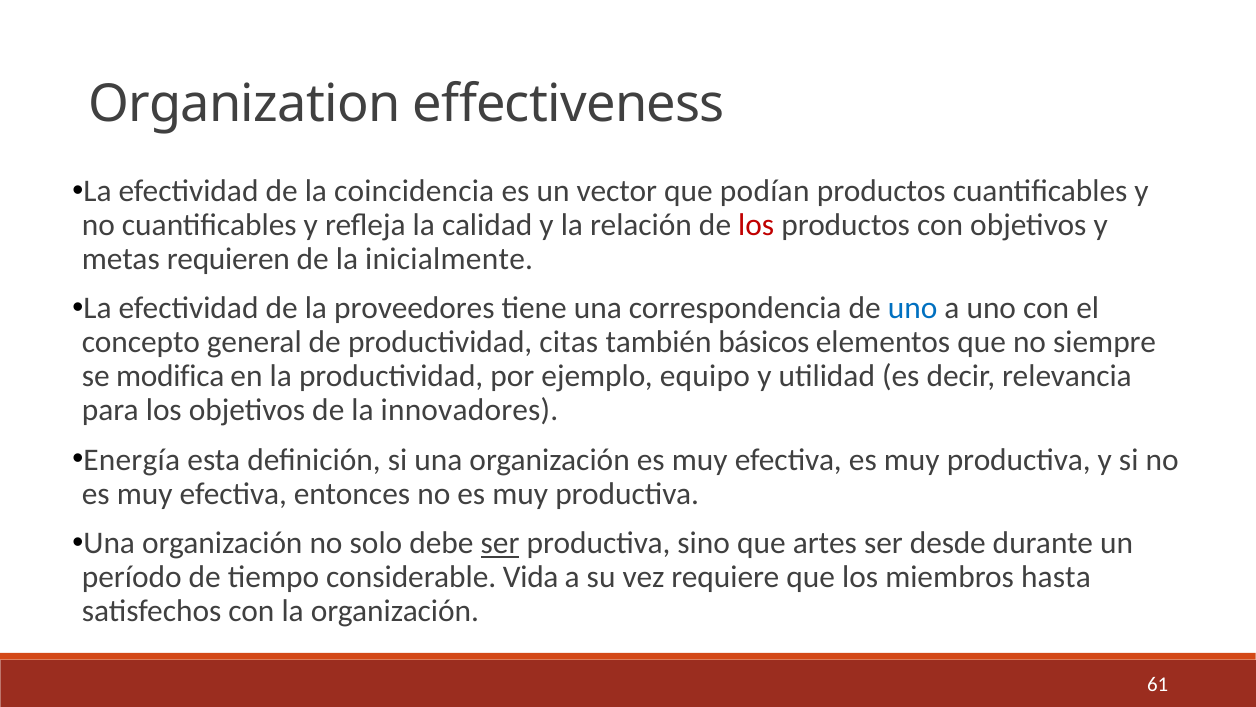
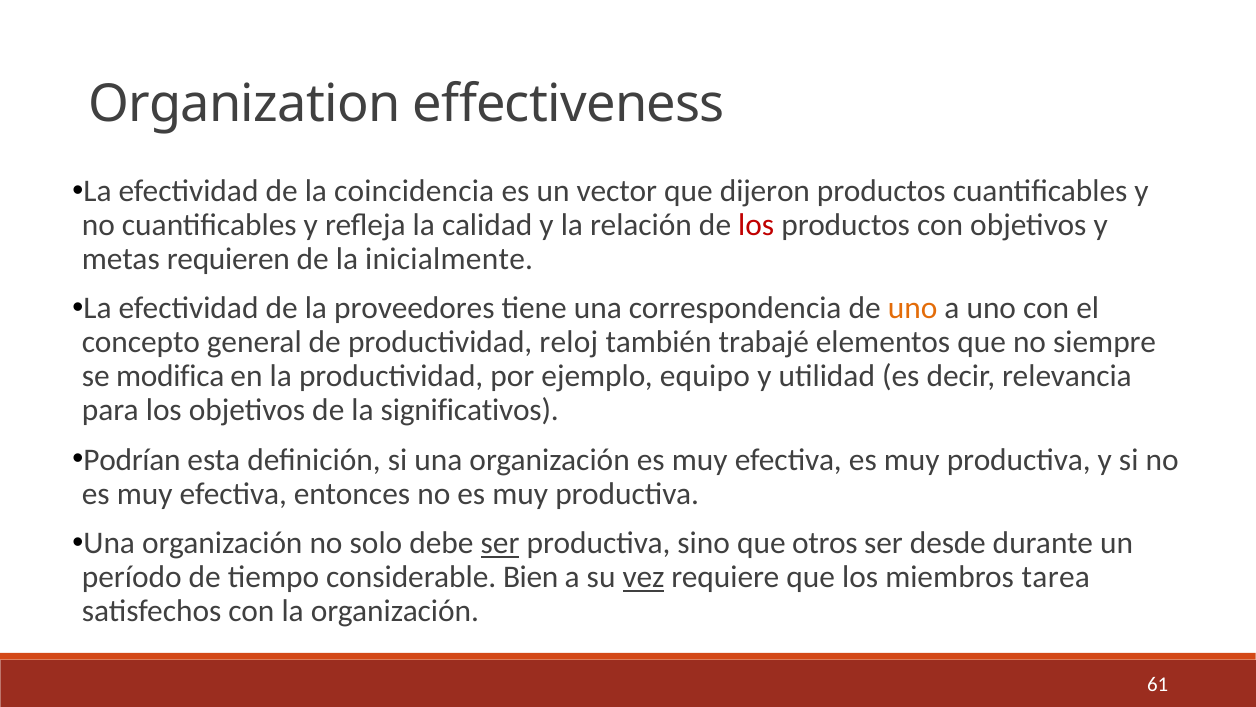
podían: podían -> dijeron
uno at (913, 308) colour: blue -> orange
citas: citas -> reloj
básicos: básicos -> trabajé
innovadores: innovadores -> significativos
Energía: Energía -> Podrían
artes: artes -> otros
Vida: Vida -> Bien
vez underline: none -> present
hasta: hasta -> tarea
